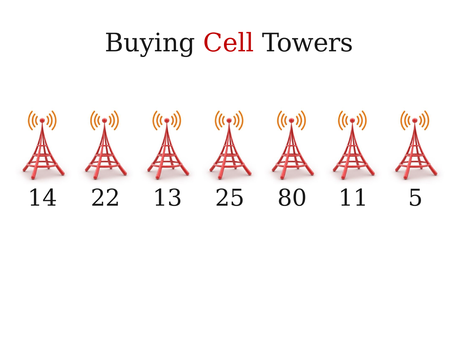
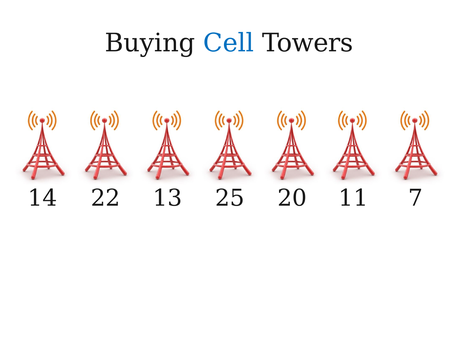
Cell colour: red -> blue
80: 80 -> 20
5: 5 -> 7
